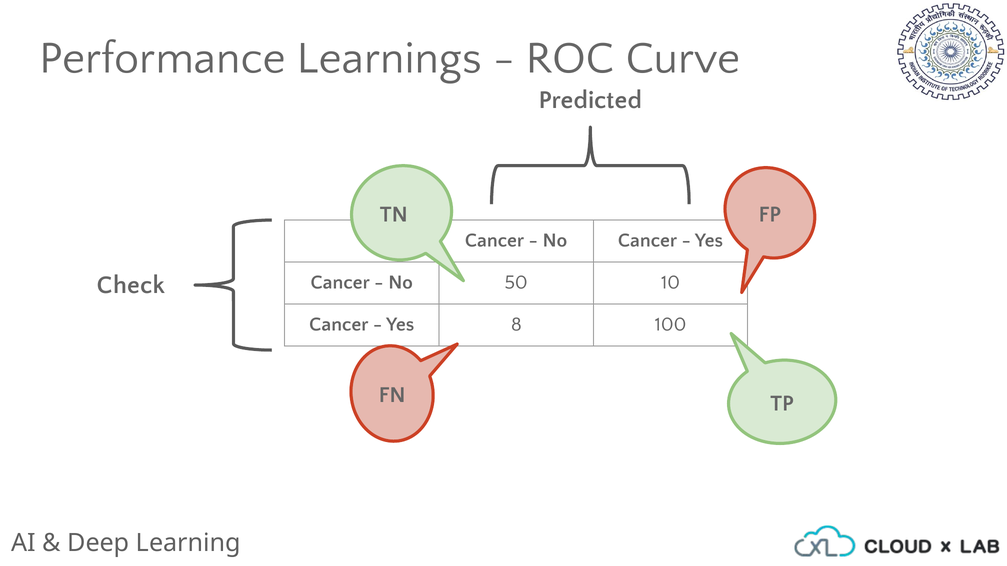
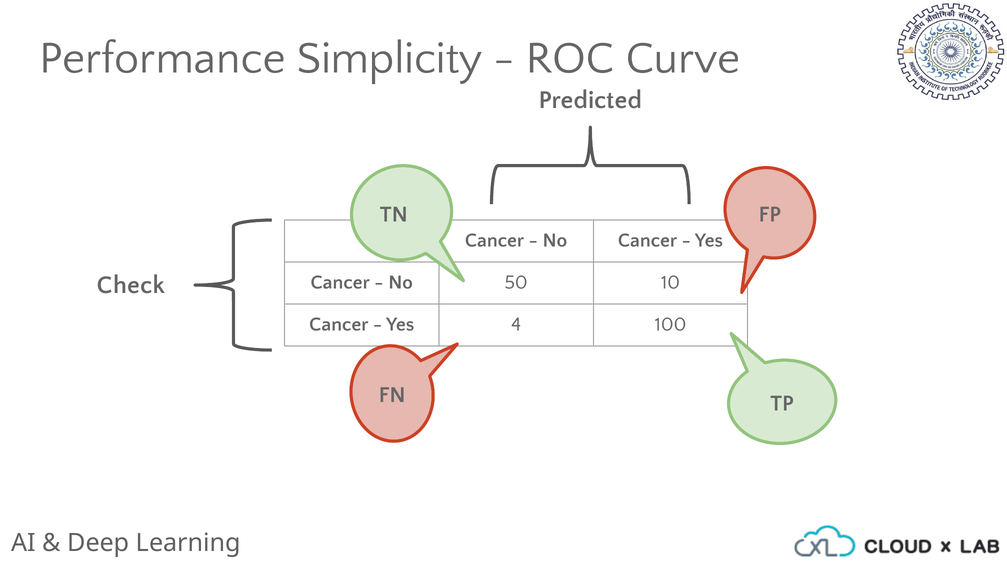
Learnings: Learnings -> Simplicity
8: 8 -> 4
